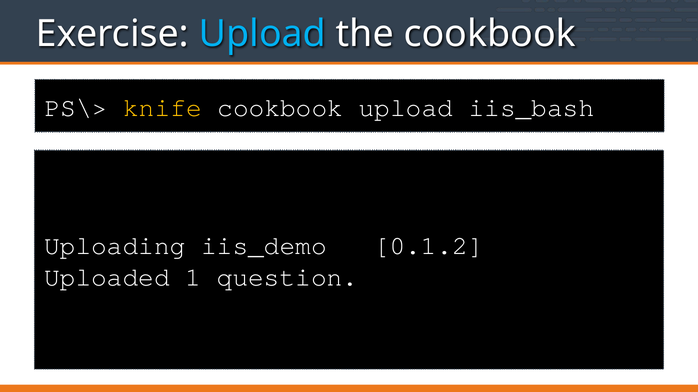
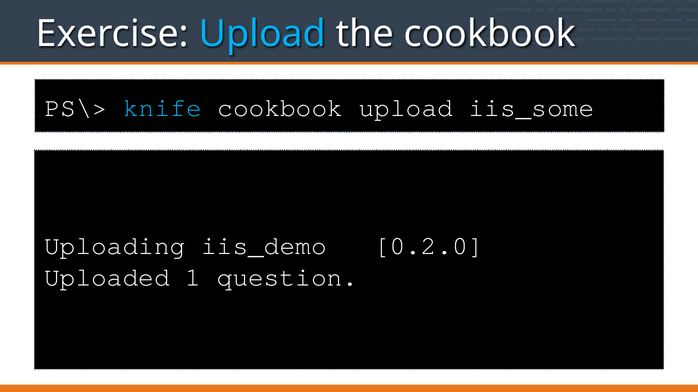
knife colour: yellow -> light blue
iis_bash: iis_bash -> iis_some
0.1.2: 0.1.2 -> 0.2.0
